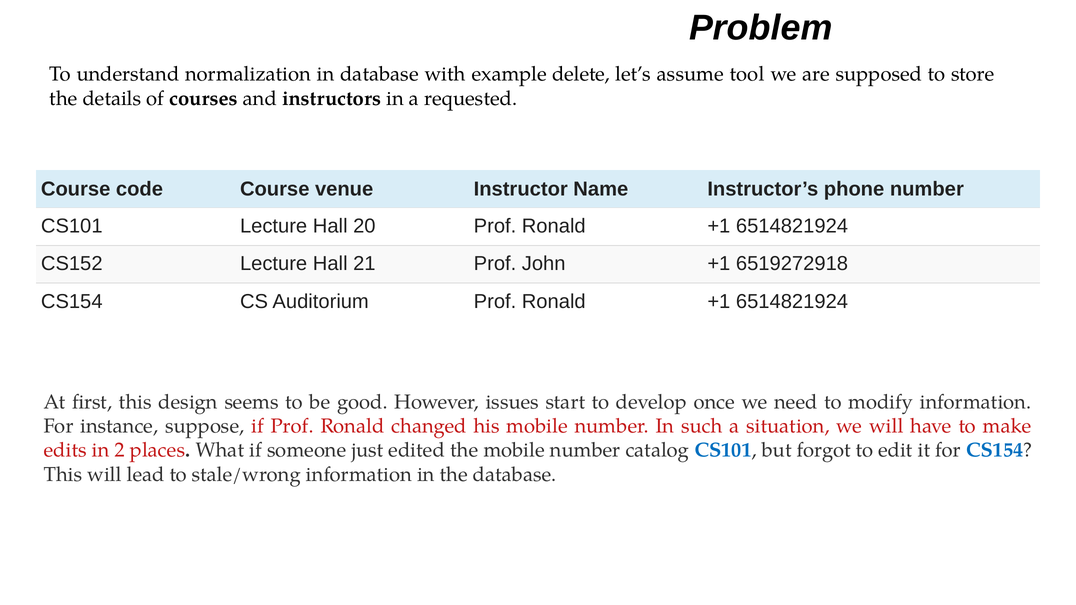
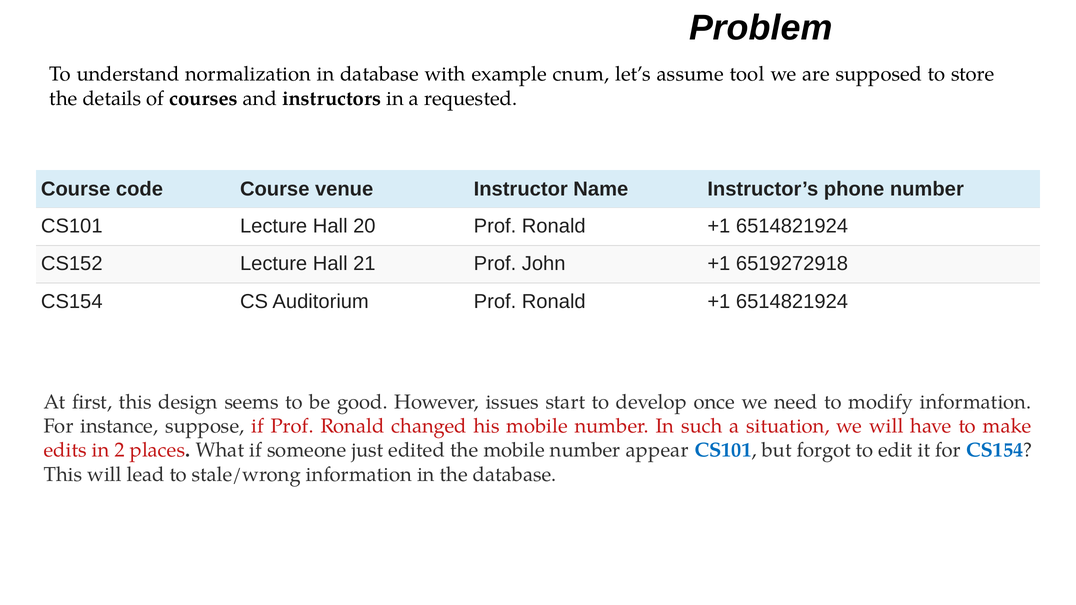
delete: delete -> cnum
catalog: catalog -> appear
